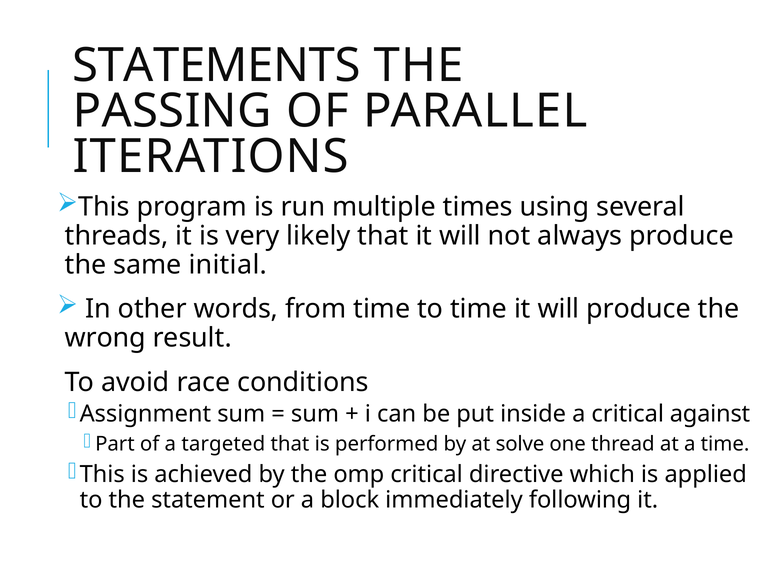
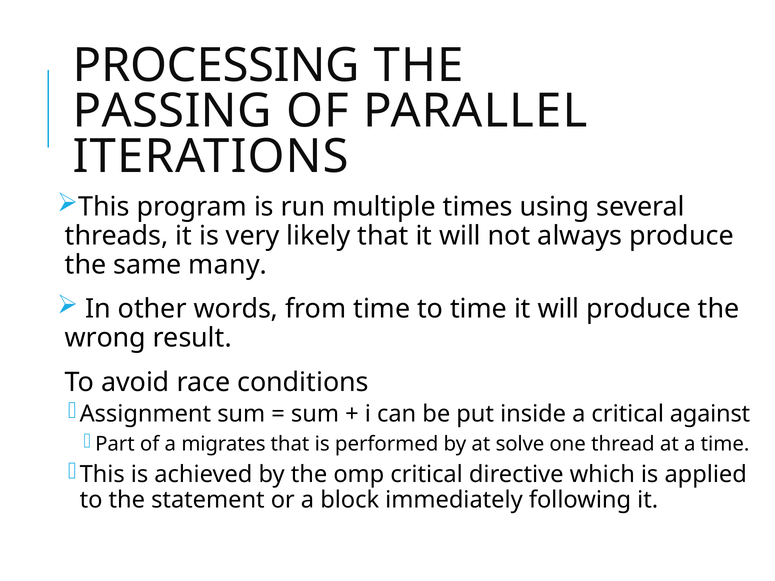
STATEMENTS: STATEMENTS -> PROCESSING
initial: initial -> many
targeted: targeted -> migrates
